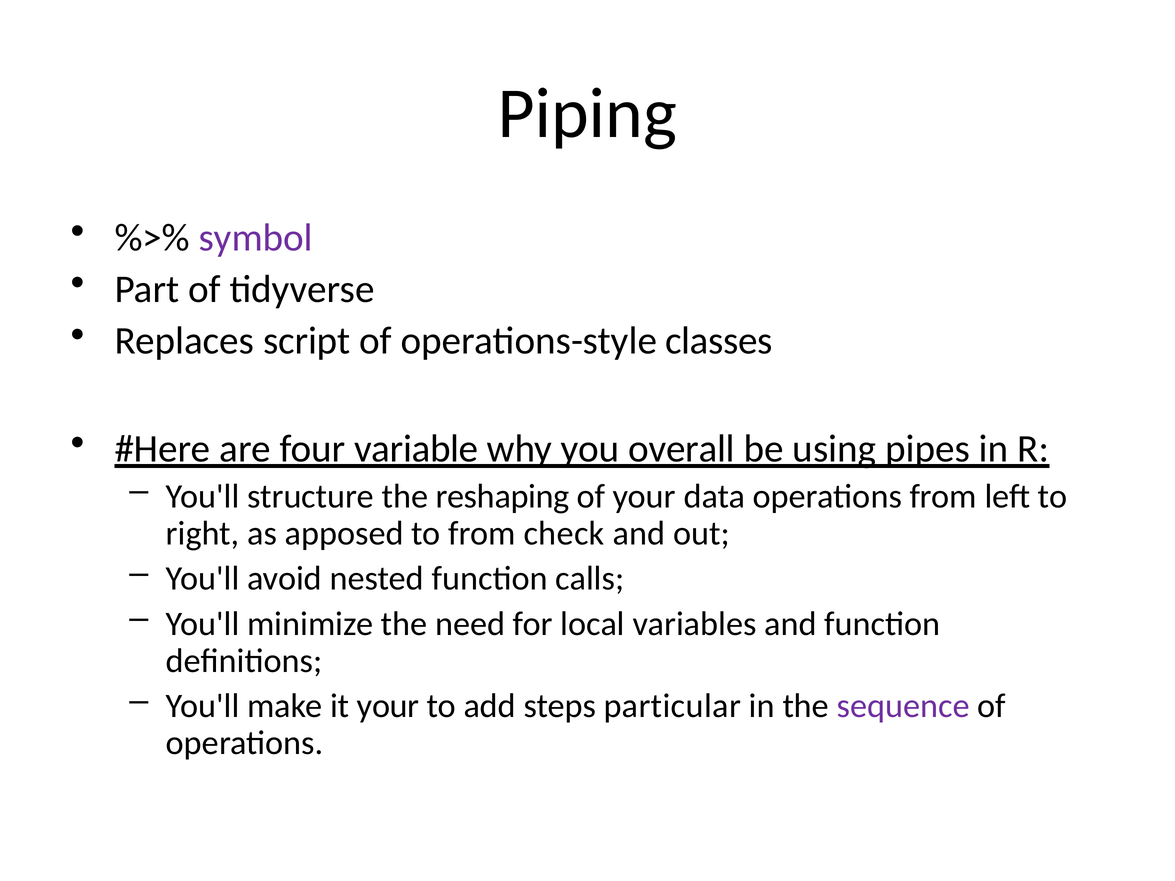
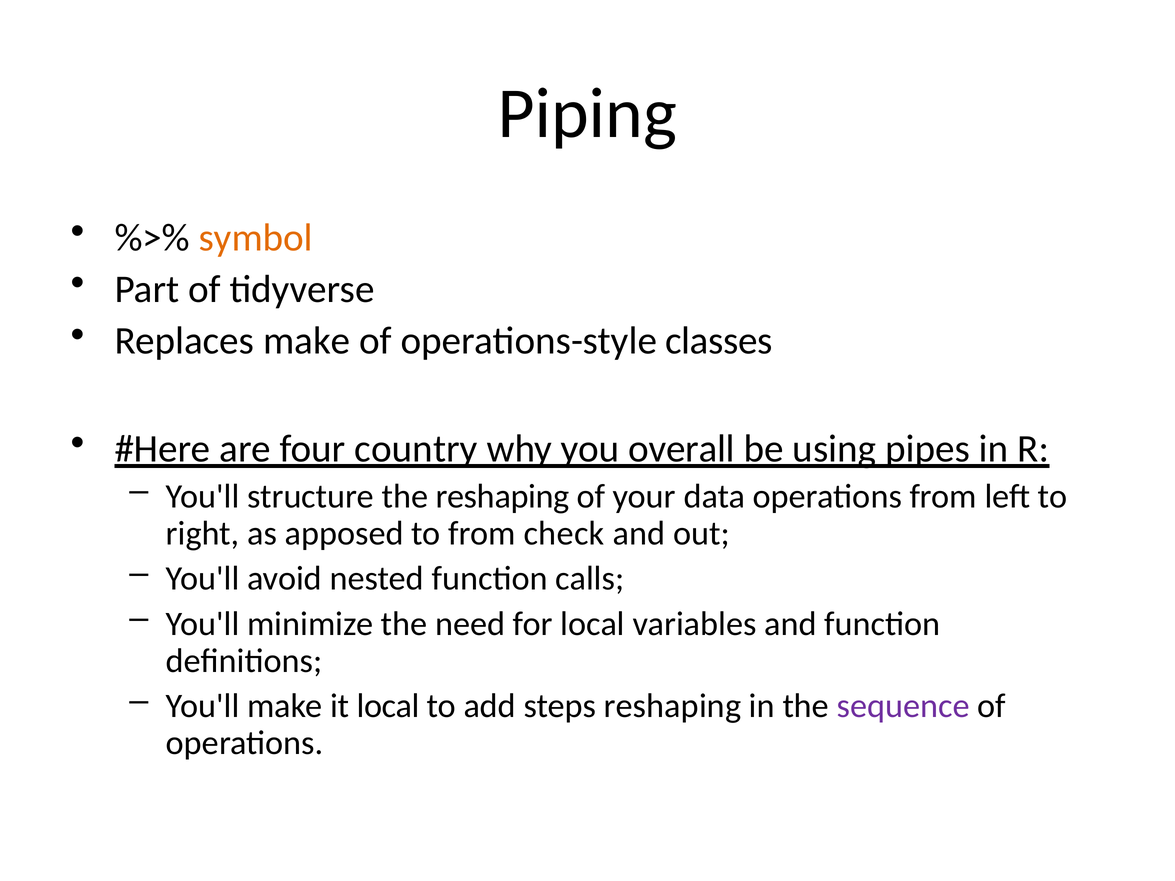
symbol colour: purple -> orange
Replaces script: script -> make
variable: variable -> country
it your: your -> local
steps particular: particular -> reshaping
